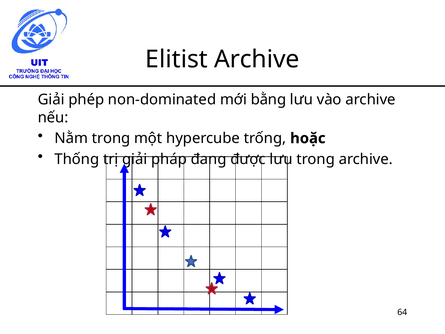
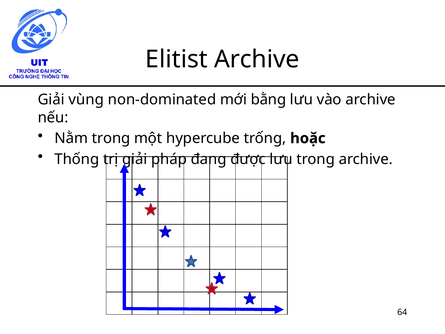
phép: phép -> vùng
